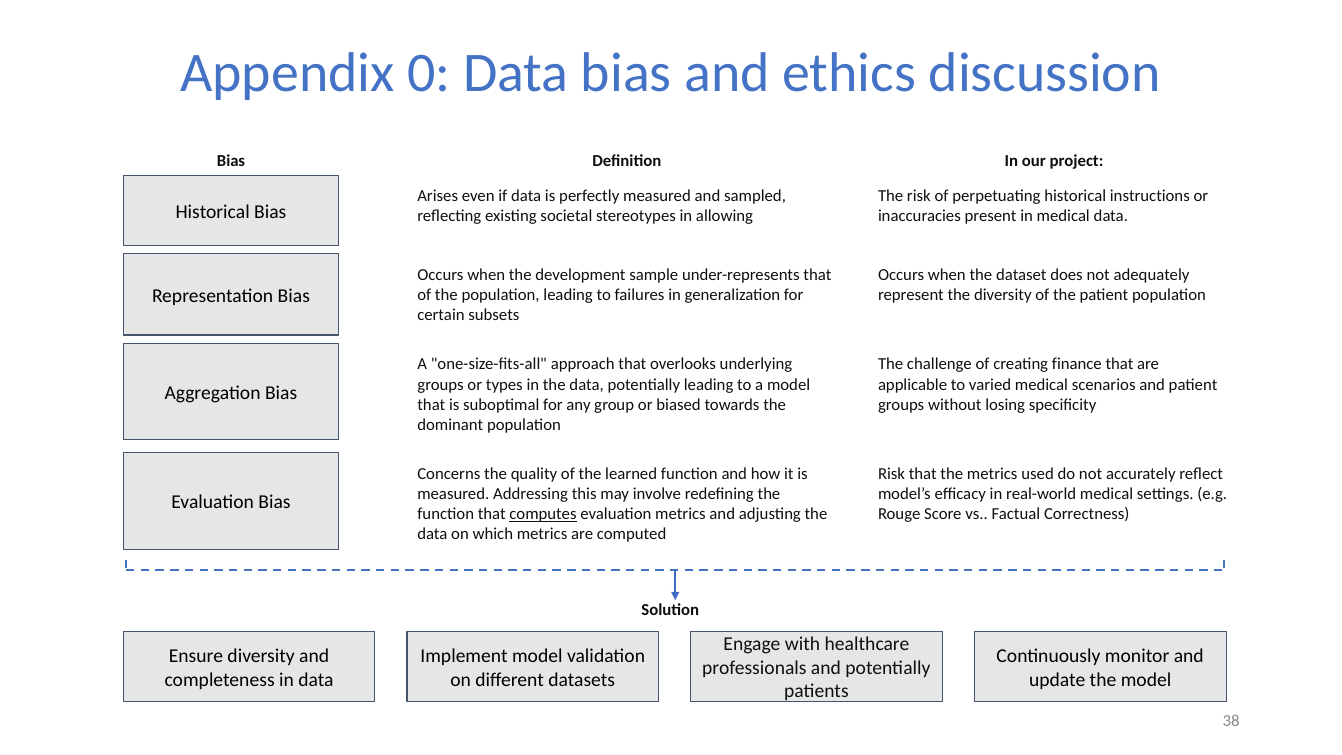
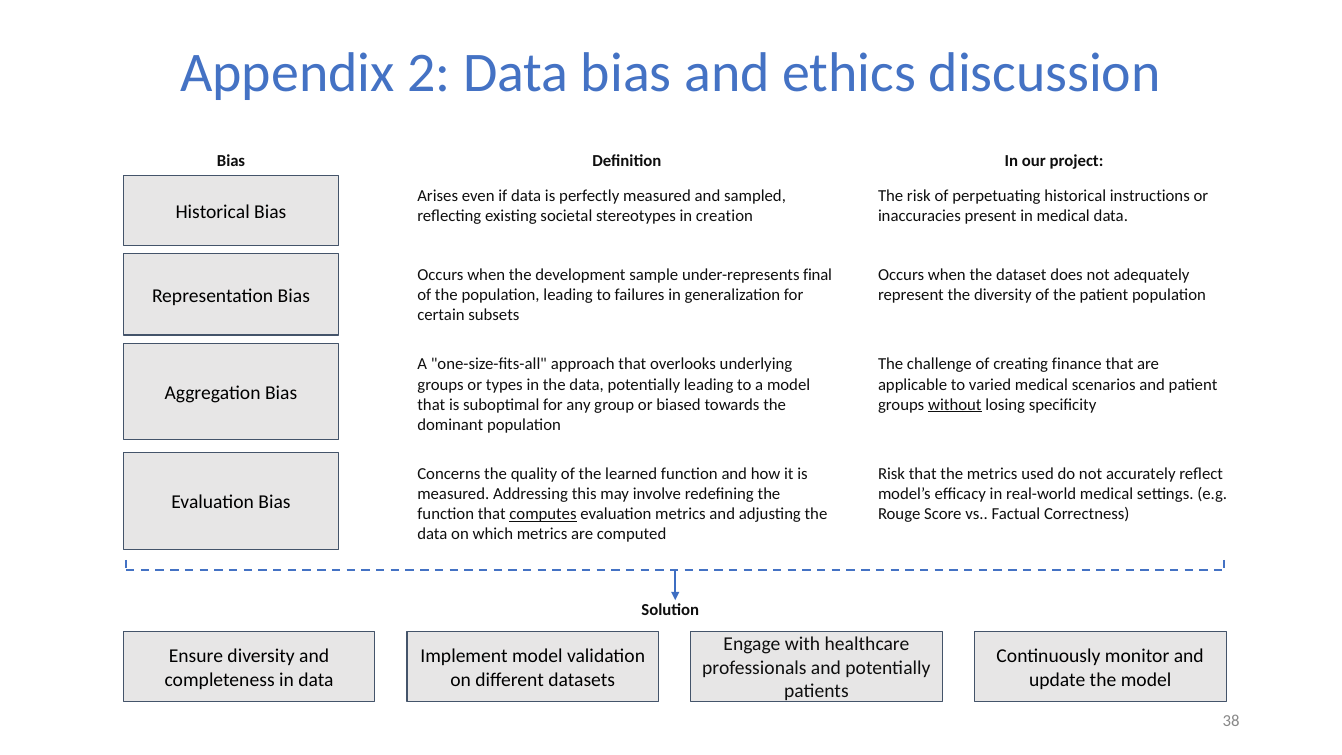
0: 0 -> 2
allowing: allowing -> creation
under-represents that: that -> final
without underline: none -> present
